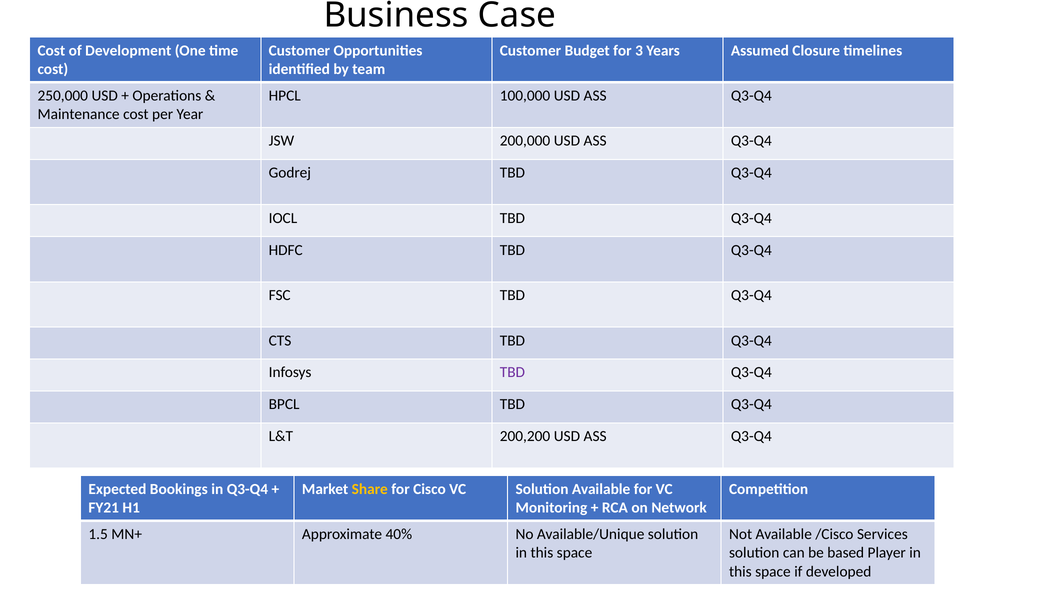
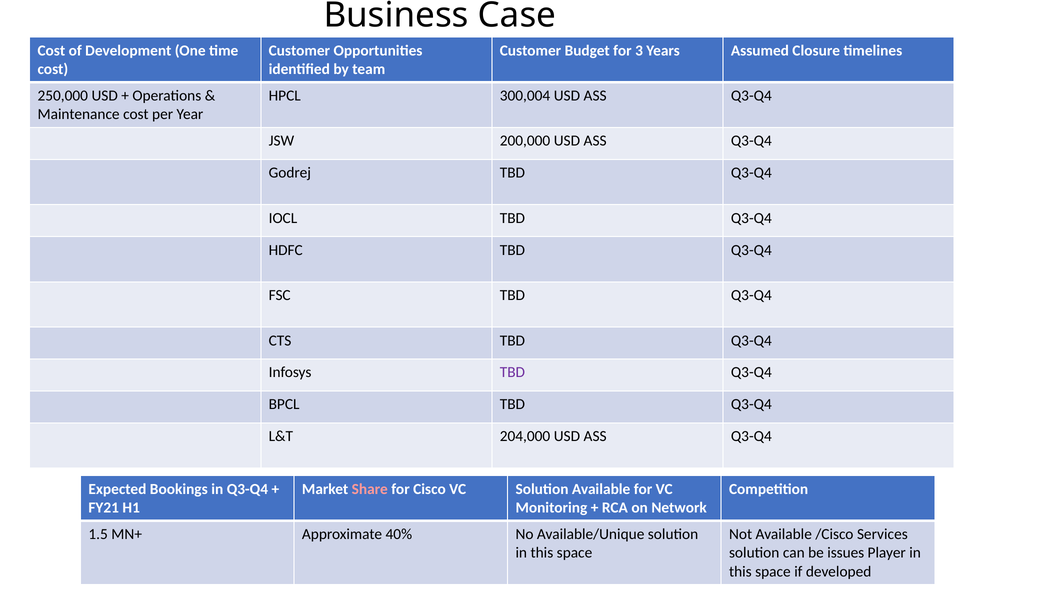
100,000: 100,000 -> 300,004
200,200: 200,200 -> 204,000
Share colour: yellow -> pink
based: based -> issues
